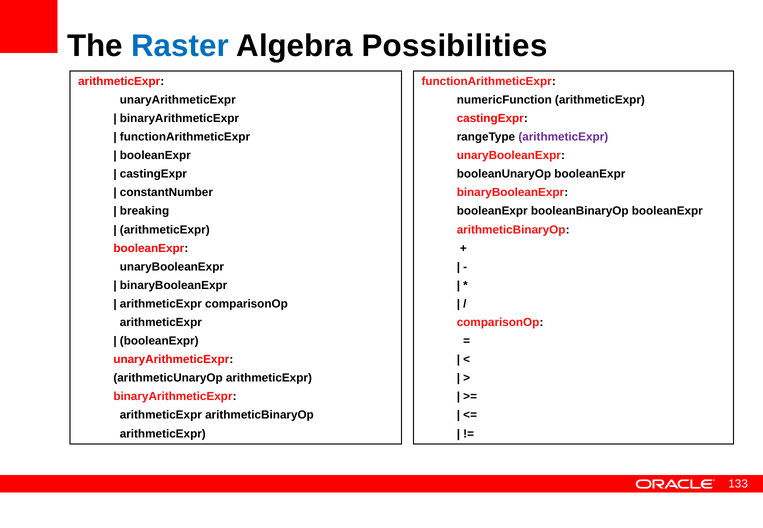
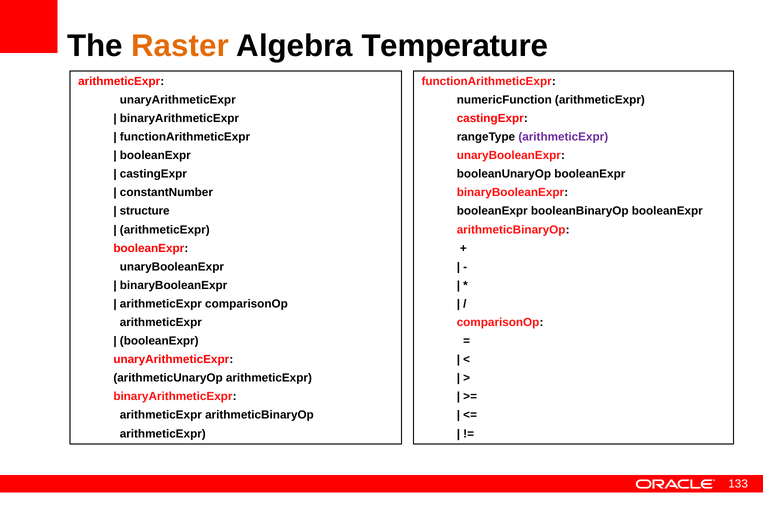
Raster colour: blue -> orange
Possibilities: Possibilities -> Temperature
breaking: breaking -> structure
